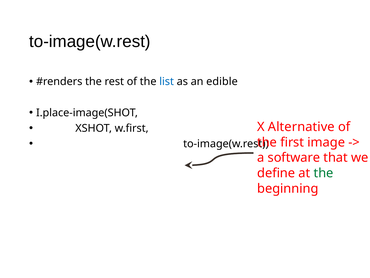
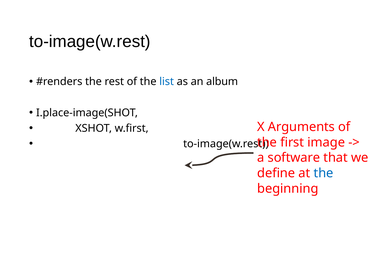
edible: edible -> album
Alternative: Alternative -> Arguments
the at (324, 173) colour: green -> blue
